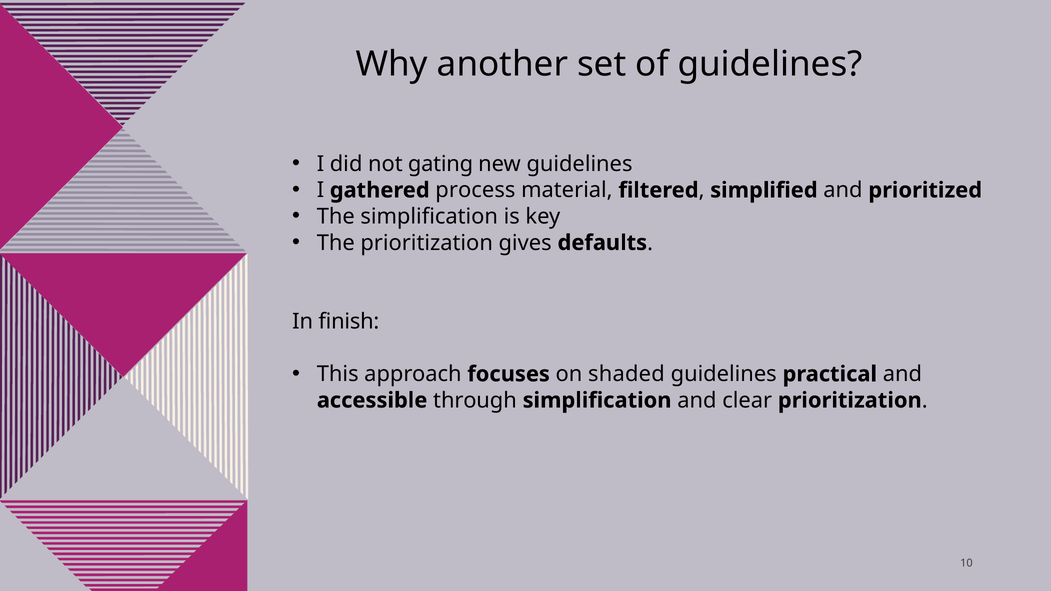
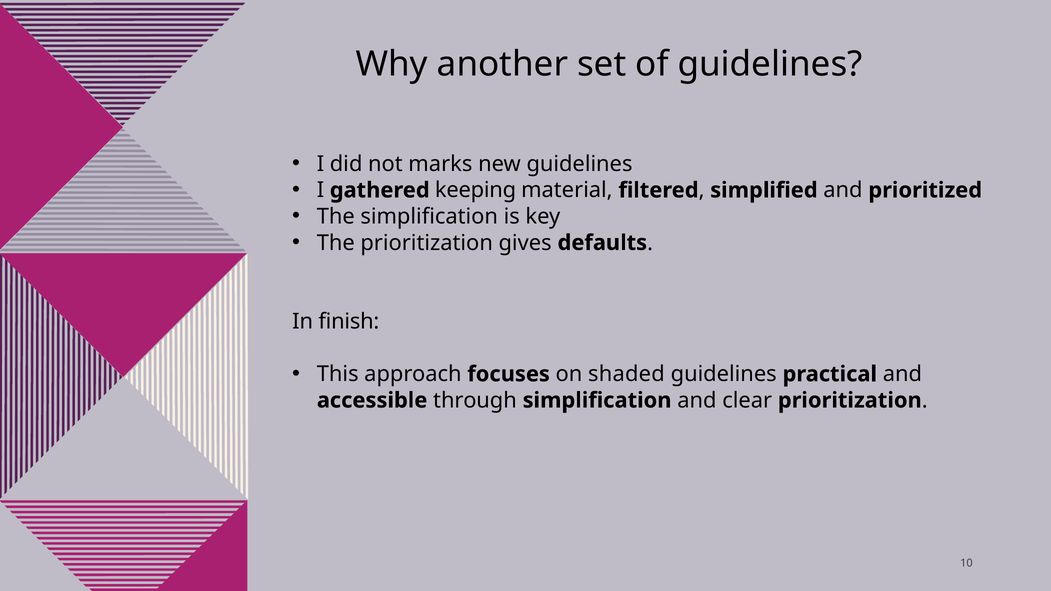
gating: gating -> marks
process: process -> keeping
